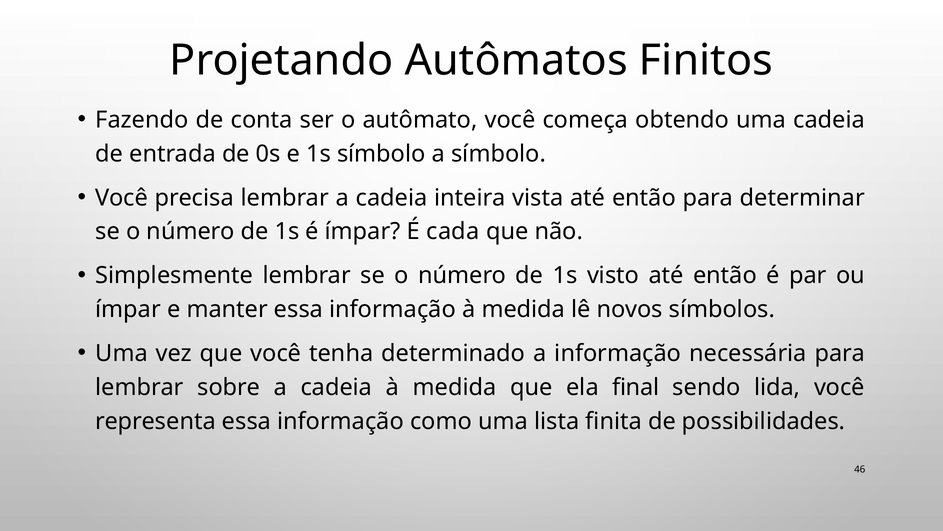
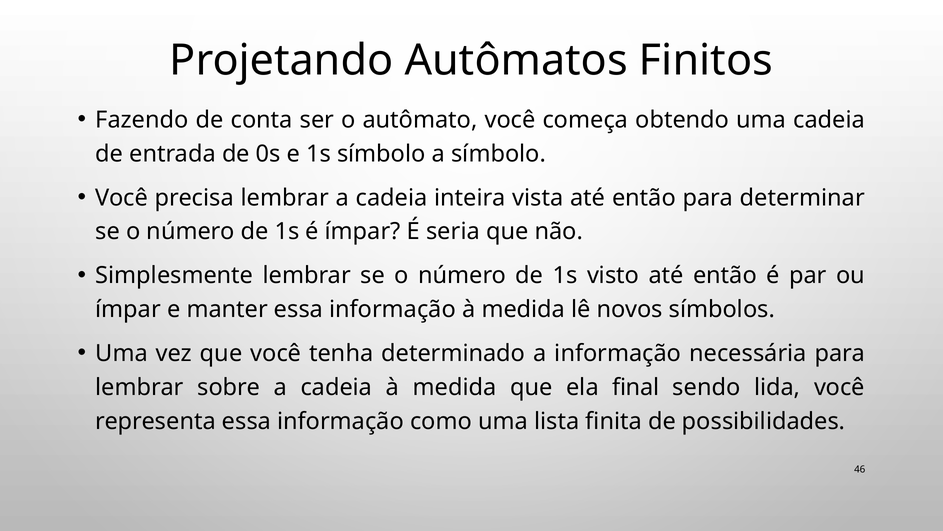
cada: cada -> seria
